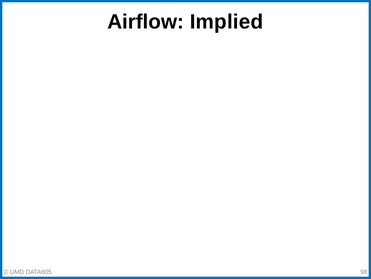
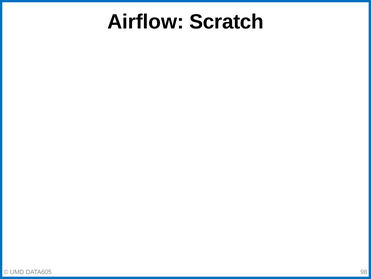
Implied: Implied -> Scratch
